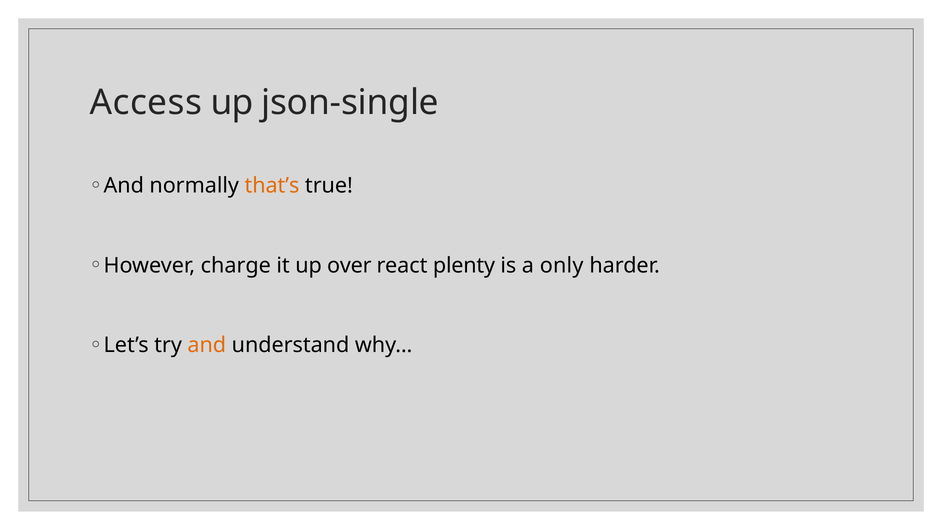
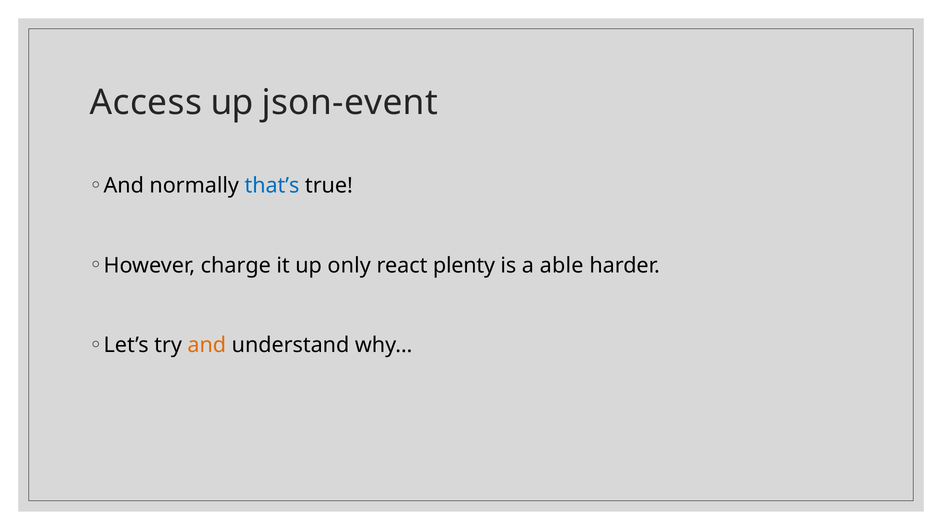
json-single: json-single -> json-event
that’s colour: orange -> blue
over: over -> only
only: only -> able
